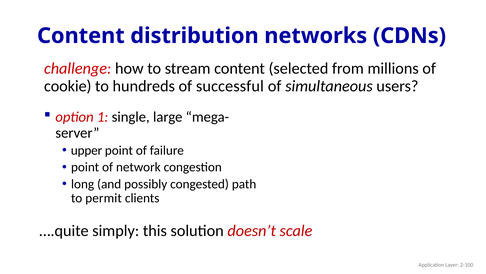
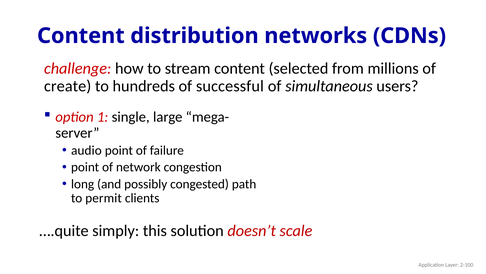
cookie: cookie -> create
upper: upper -> audio
